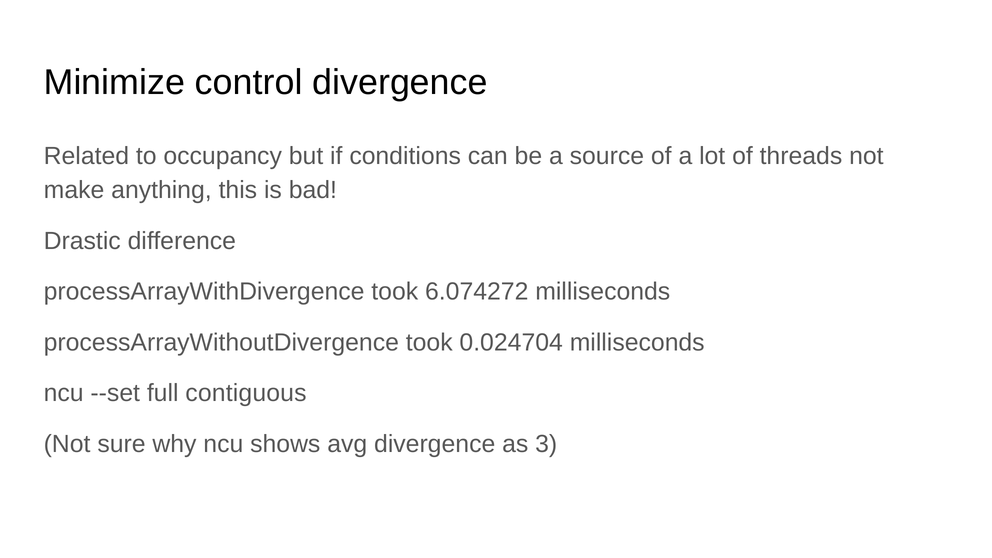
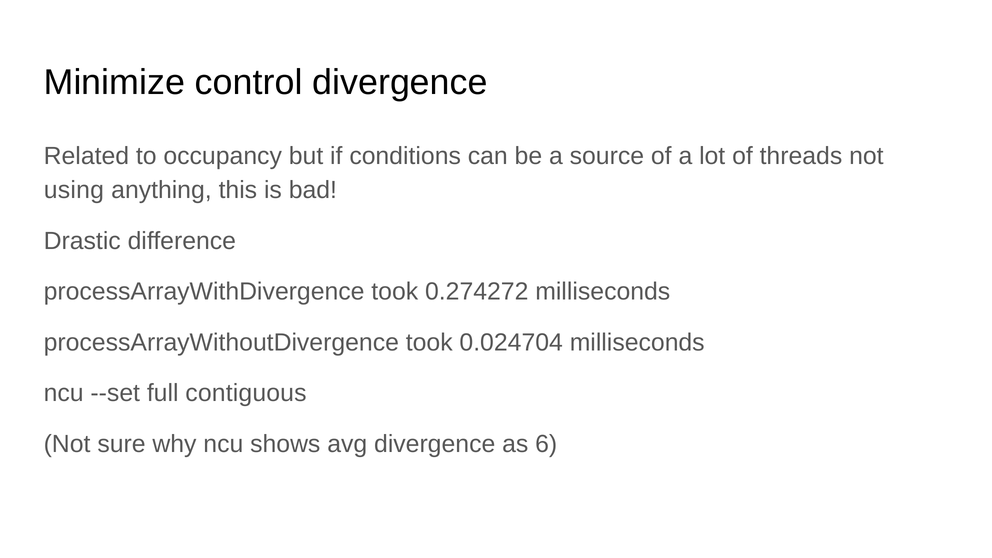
make: make -> using
6.074272: 6.074272 -> 0.274272
3: 3 -> 6
